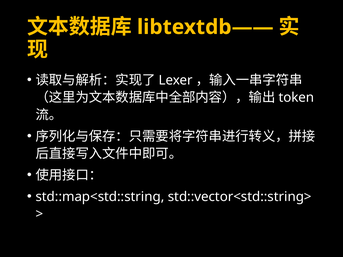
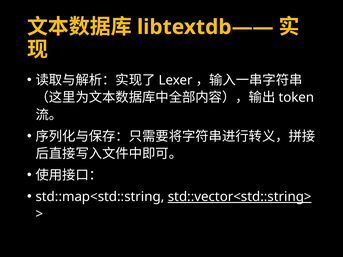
std::vector<std::string> underline: none -> present
